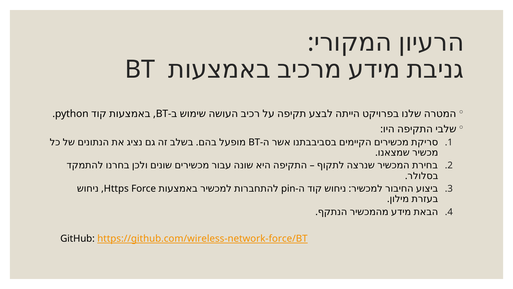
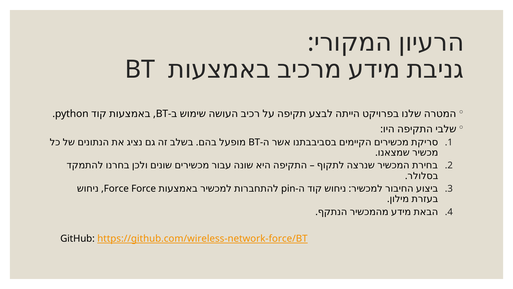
Https at (116, 188): Https -> Force
